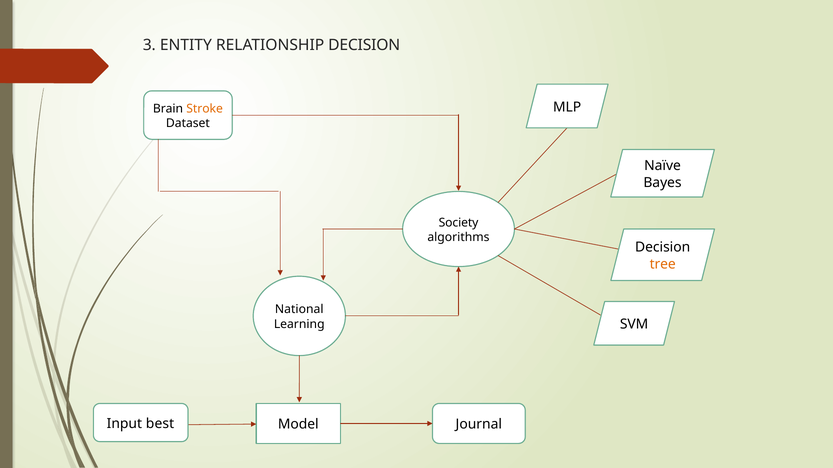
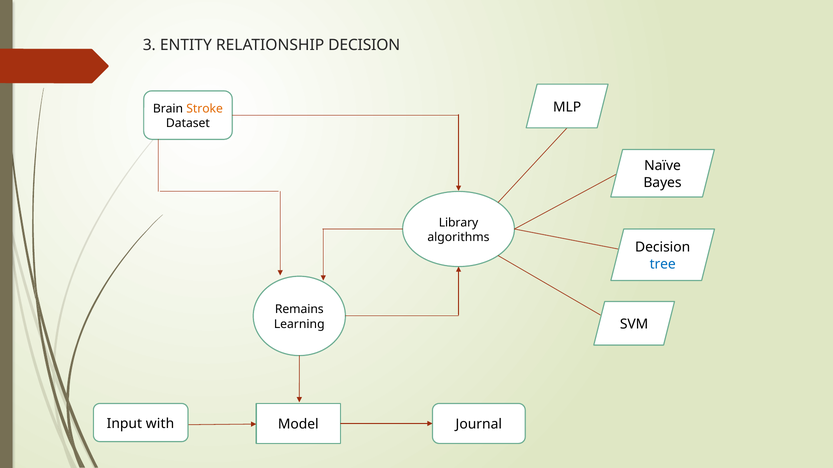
Society: Society -> Library
tree colour: orange -> blue
National: National -> Remains
best: best -> with
